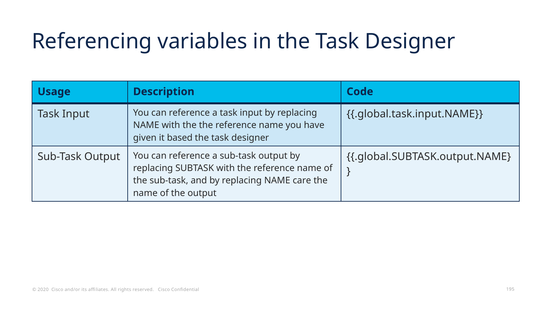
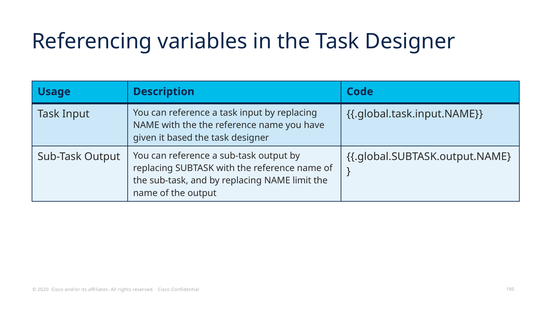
care: care -> limit
